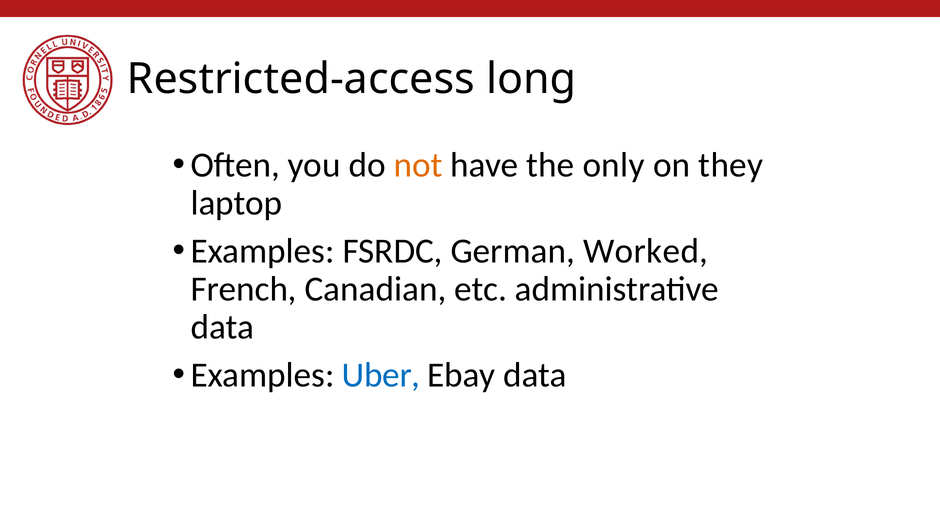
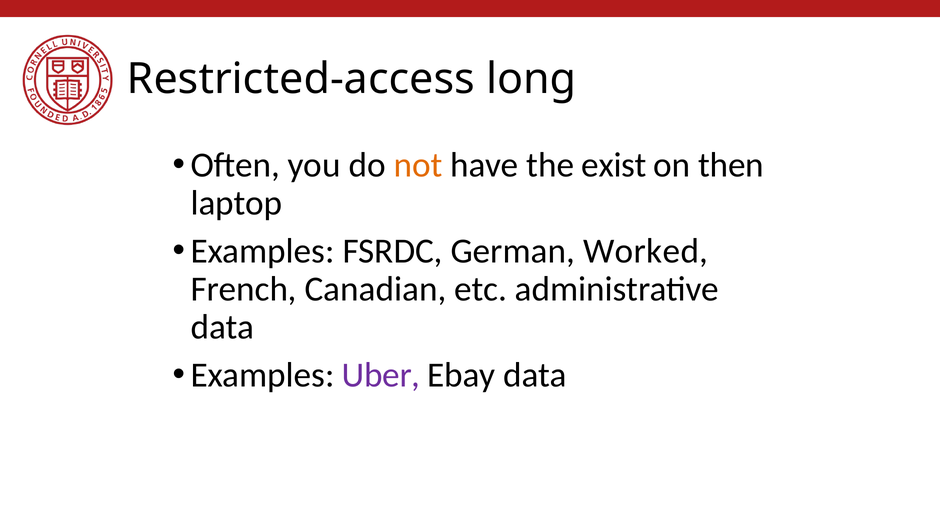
only: only -> exist
they: they -> then
Uber colour: blue -> purple
